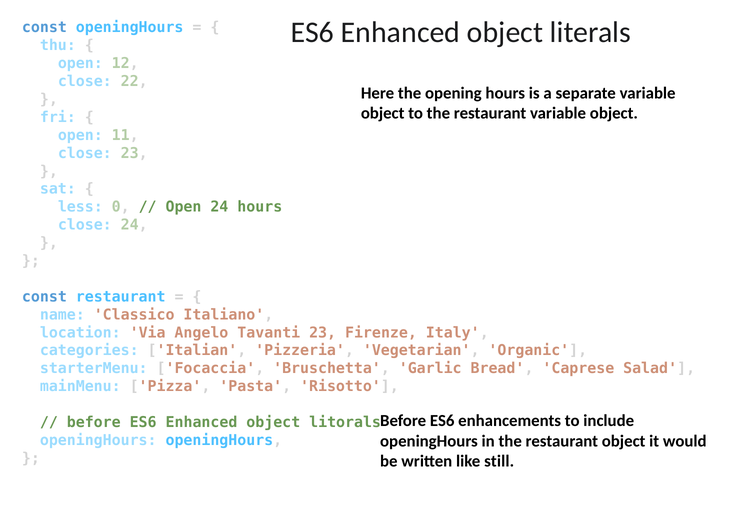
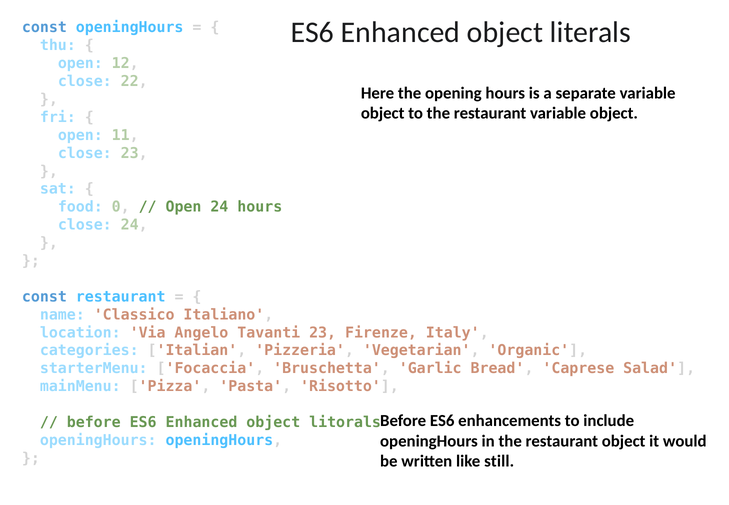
less: less -> food
